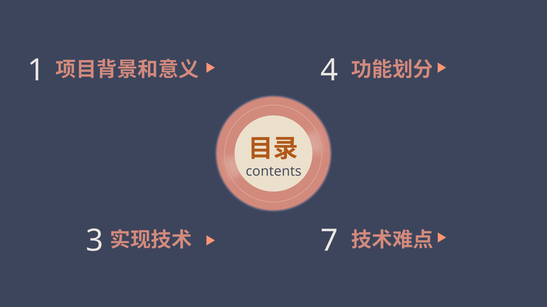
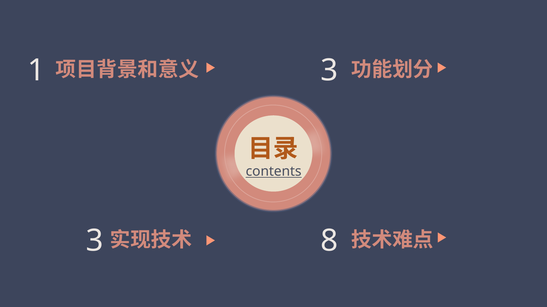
4: 4 -> 3
contents underline: none -> present
7: 7 -> 8
